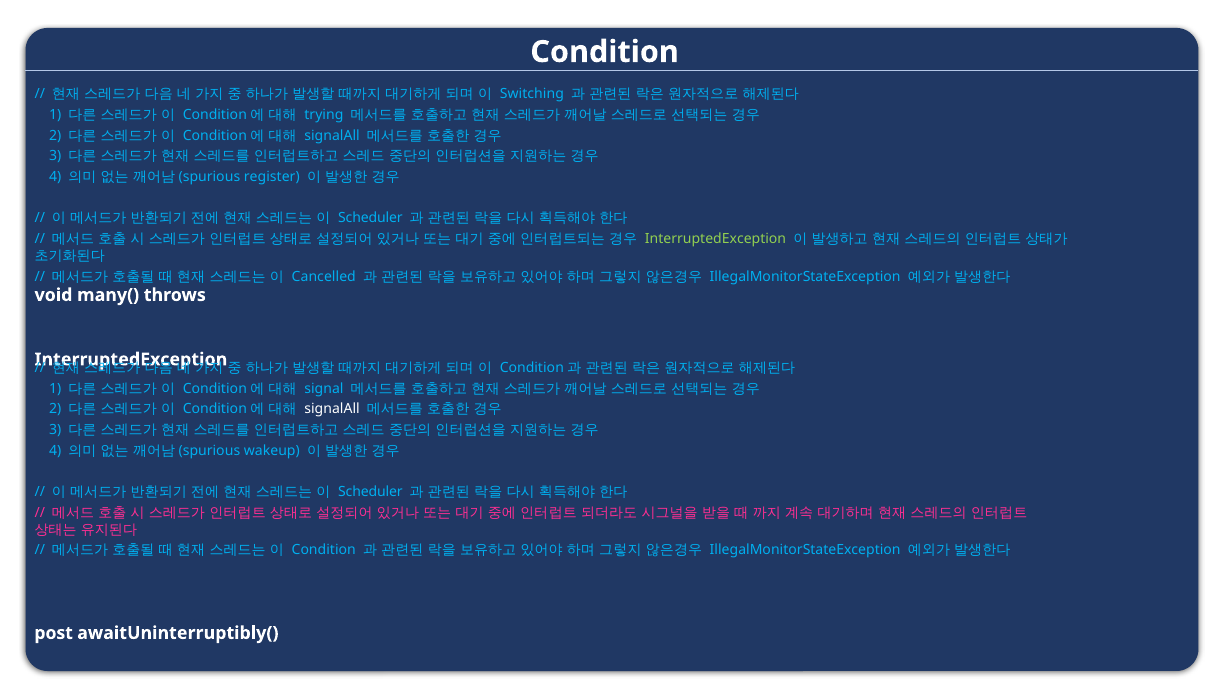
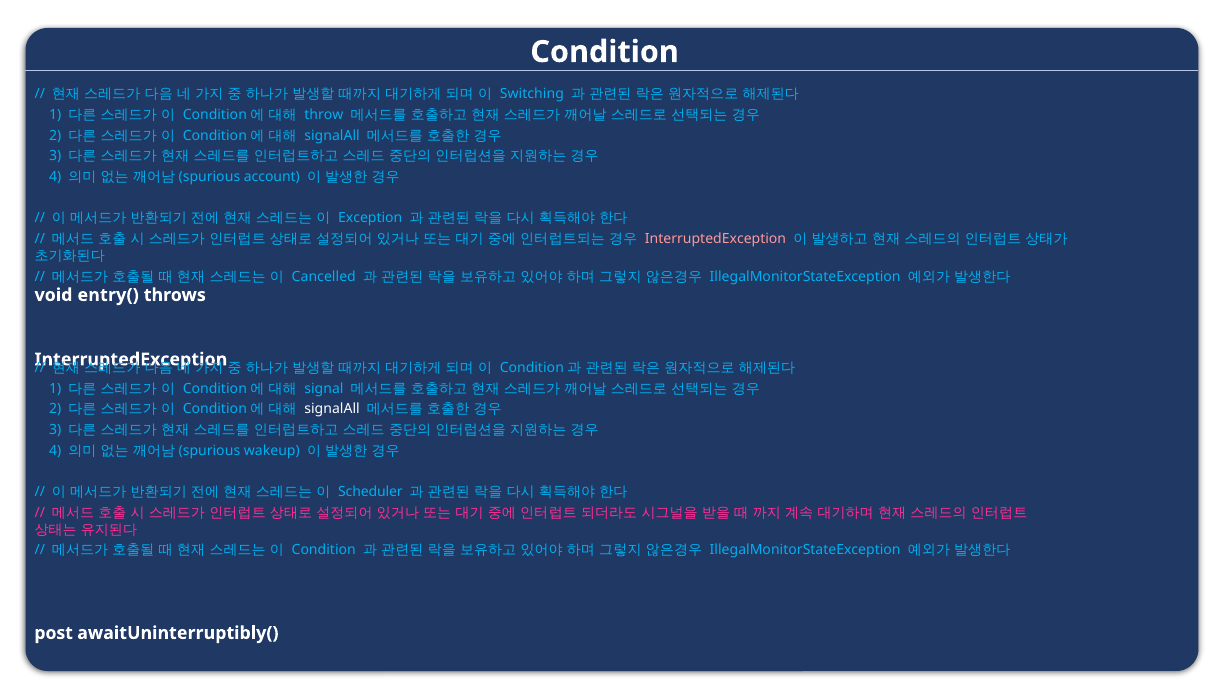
trying: trying -> throw
register: register -> account
Scheduler at (370, 218): Scheduler -> Exception
InterruptedException at (716, 239) colour: light green -> pink
many(: many( -> entry(
